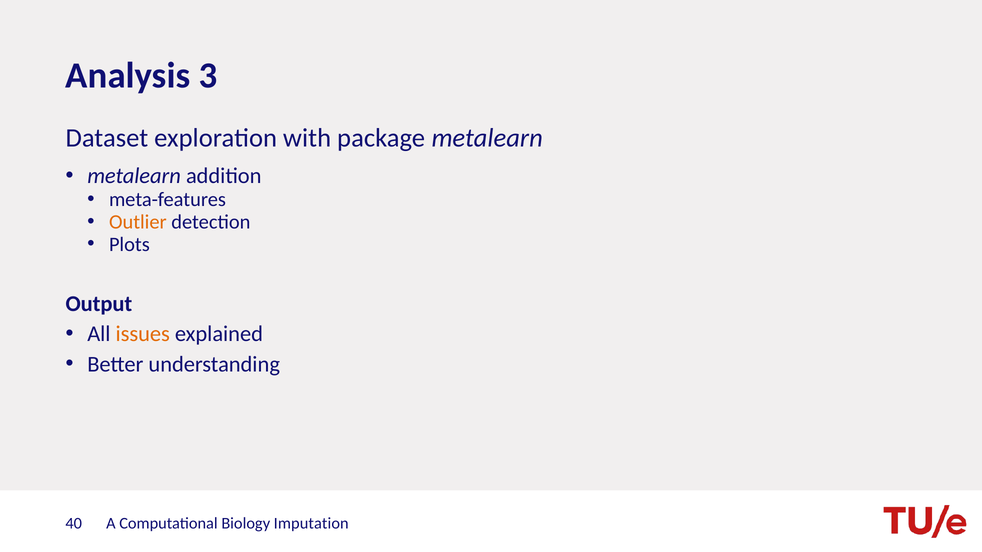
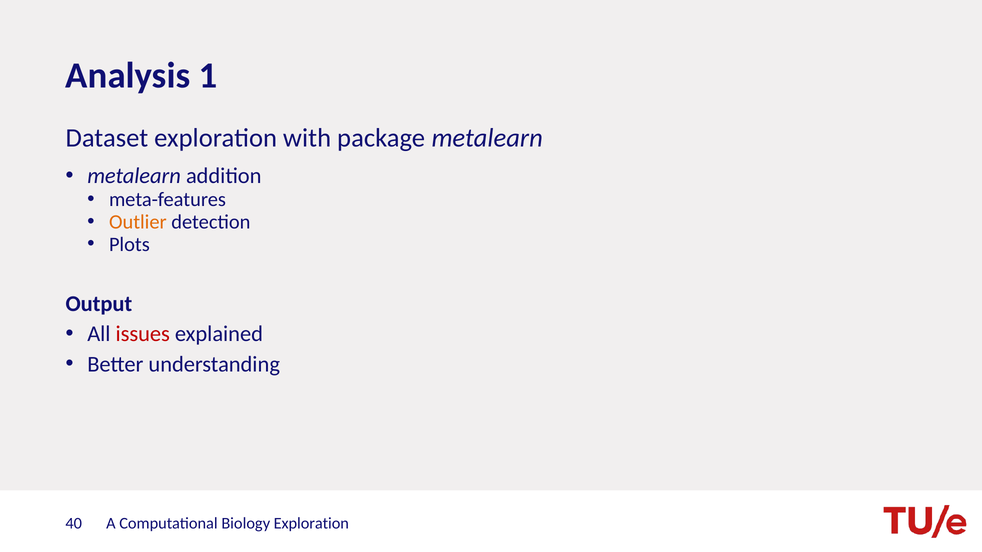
3: 3 -> 1
issues colour: orange -> red
Biology Imputation: Imputation -> Exploration
